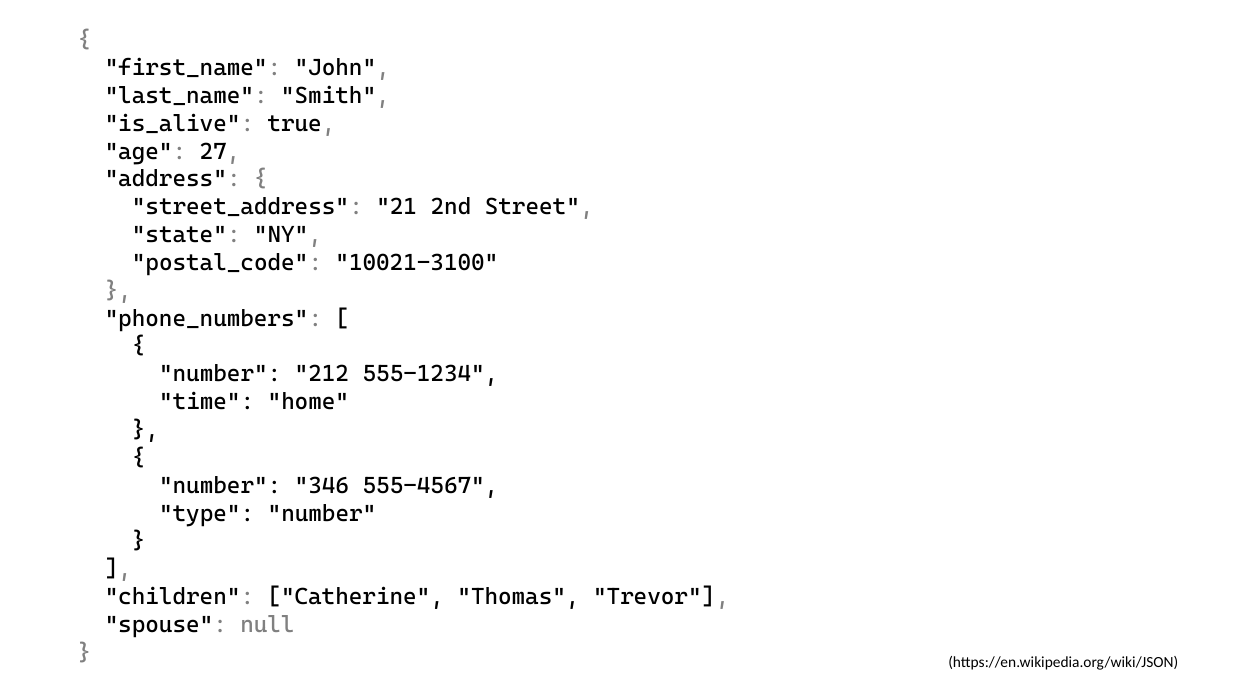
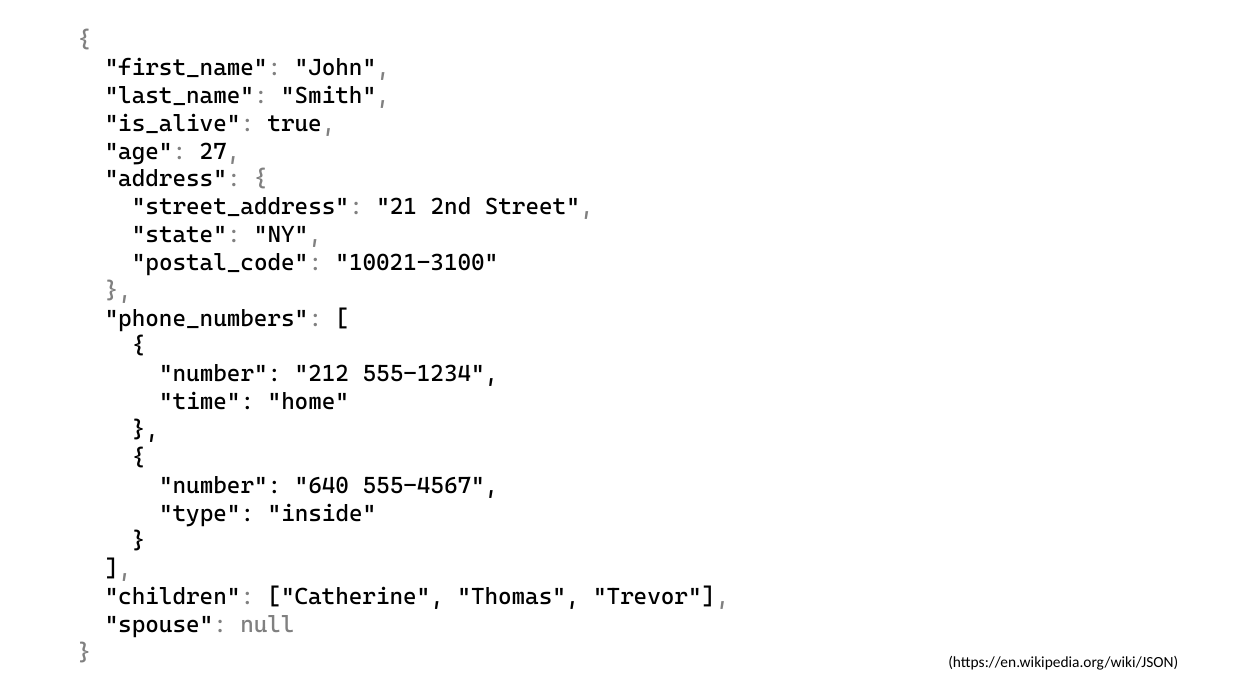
346: 346 -> 640
type number: number -> inside
